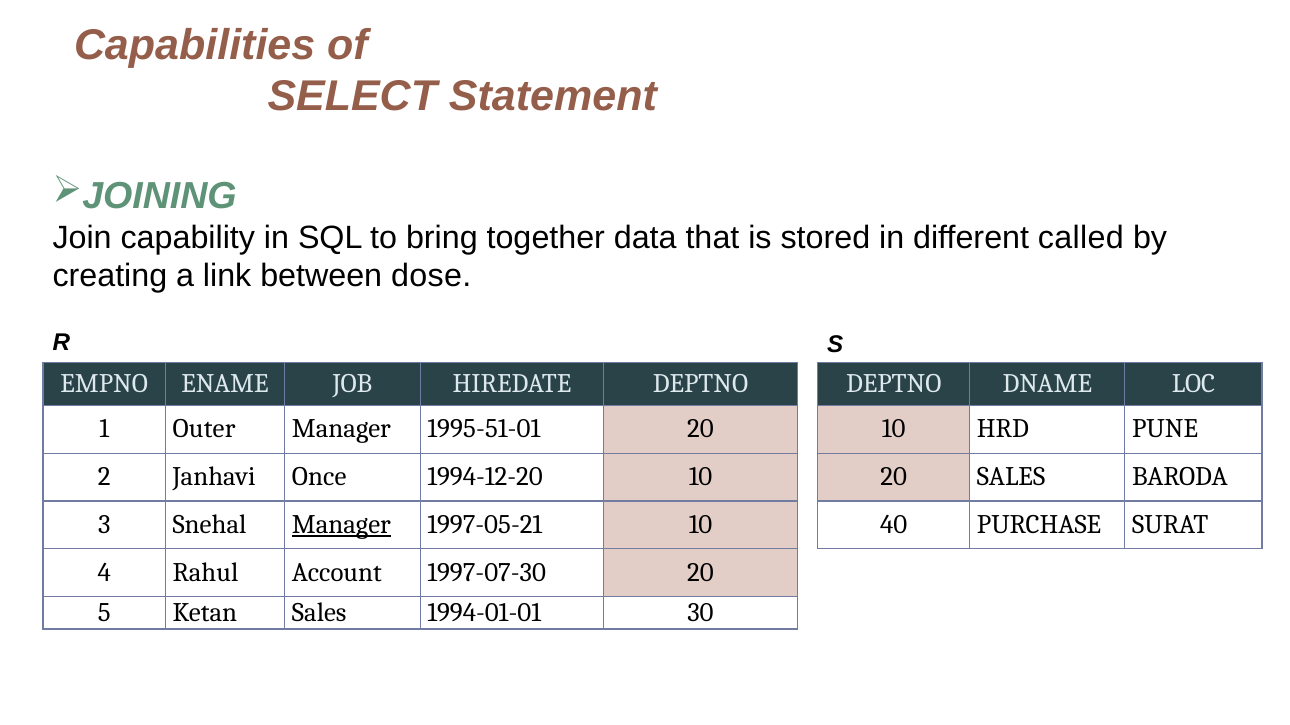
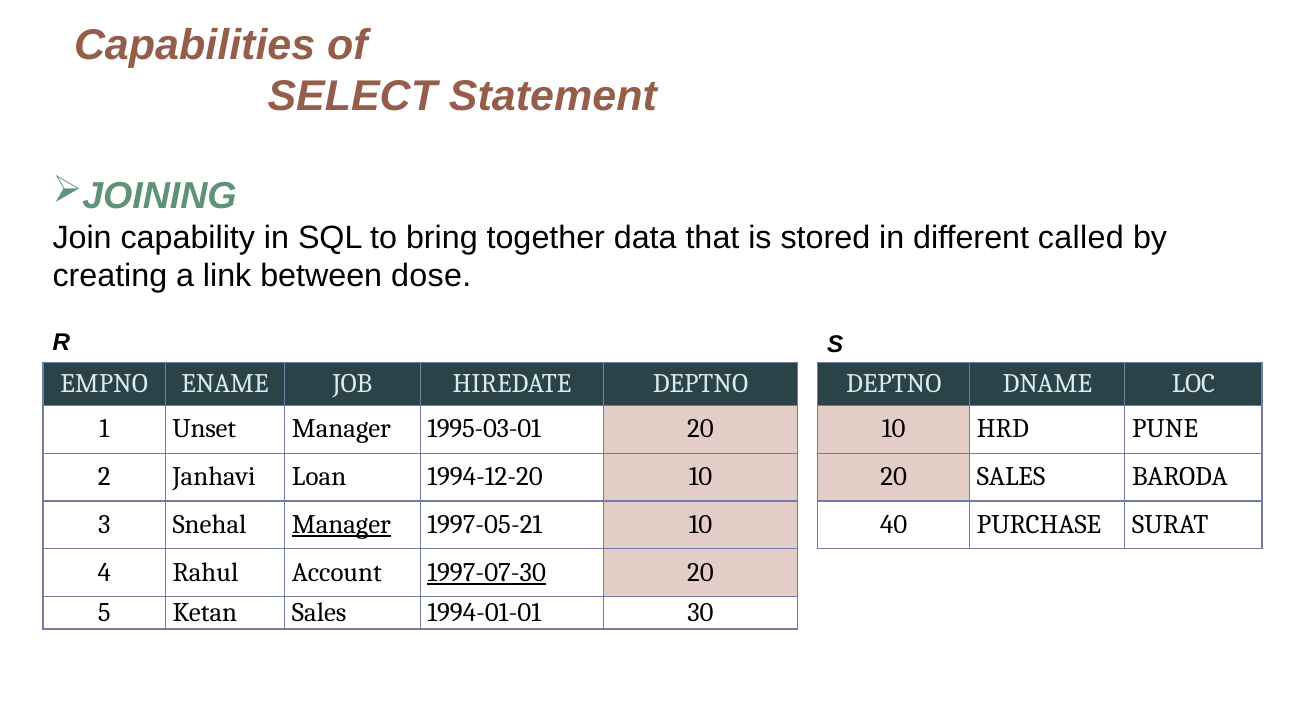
Outer: Outer -> Unset
1995-51-01: 1995-51-01 -> 1995-03-01
Once: Once -> Loan
1997-07-30 underline: none -> present
